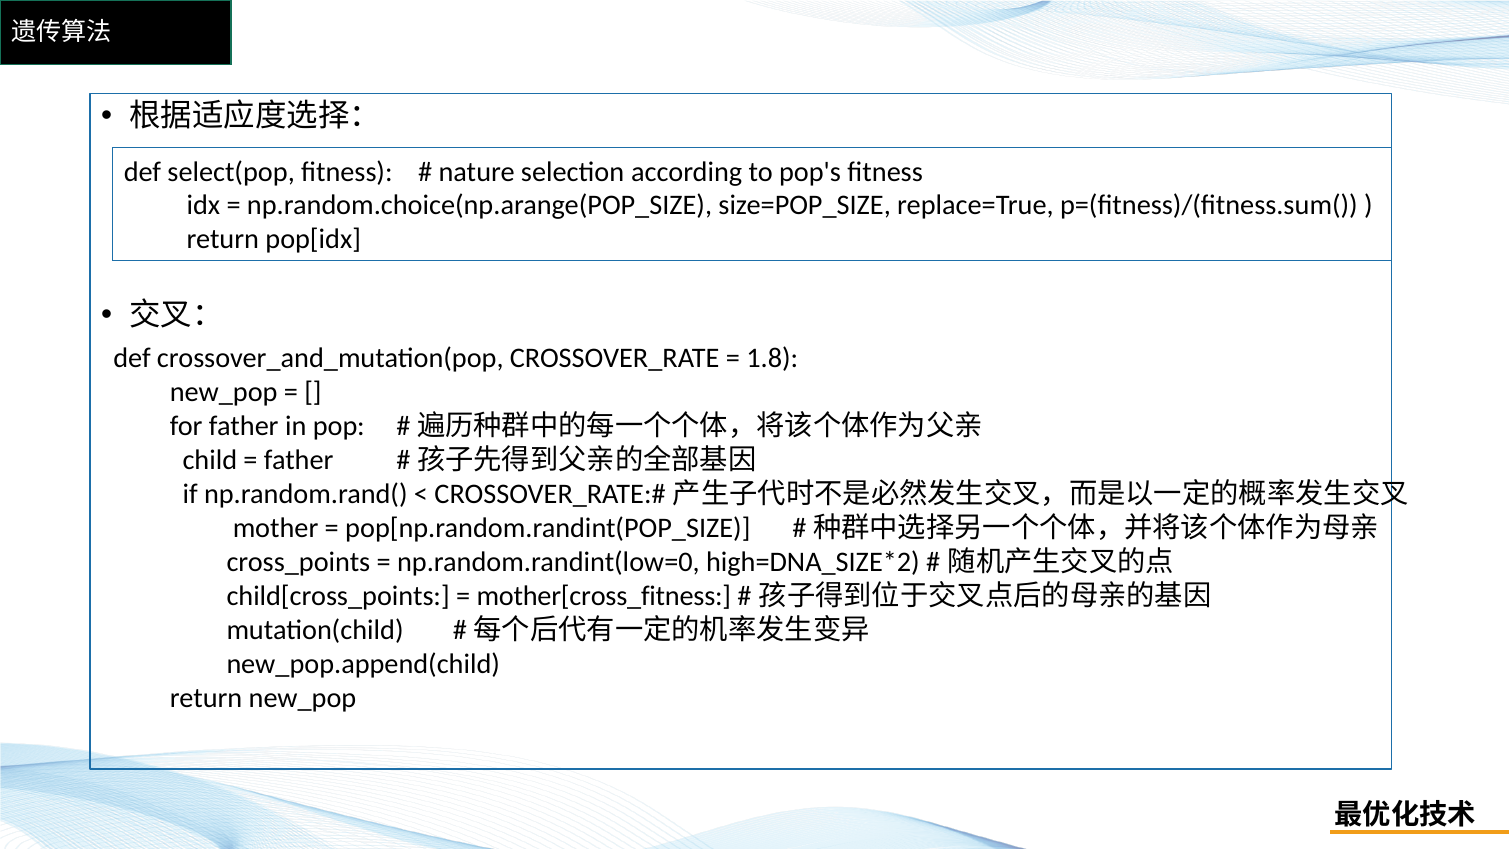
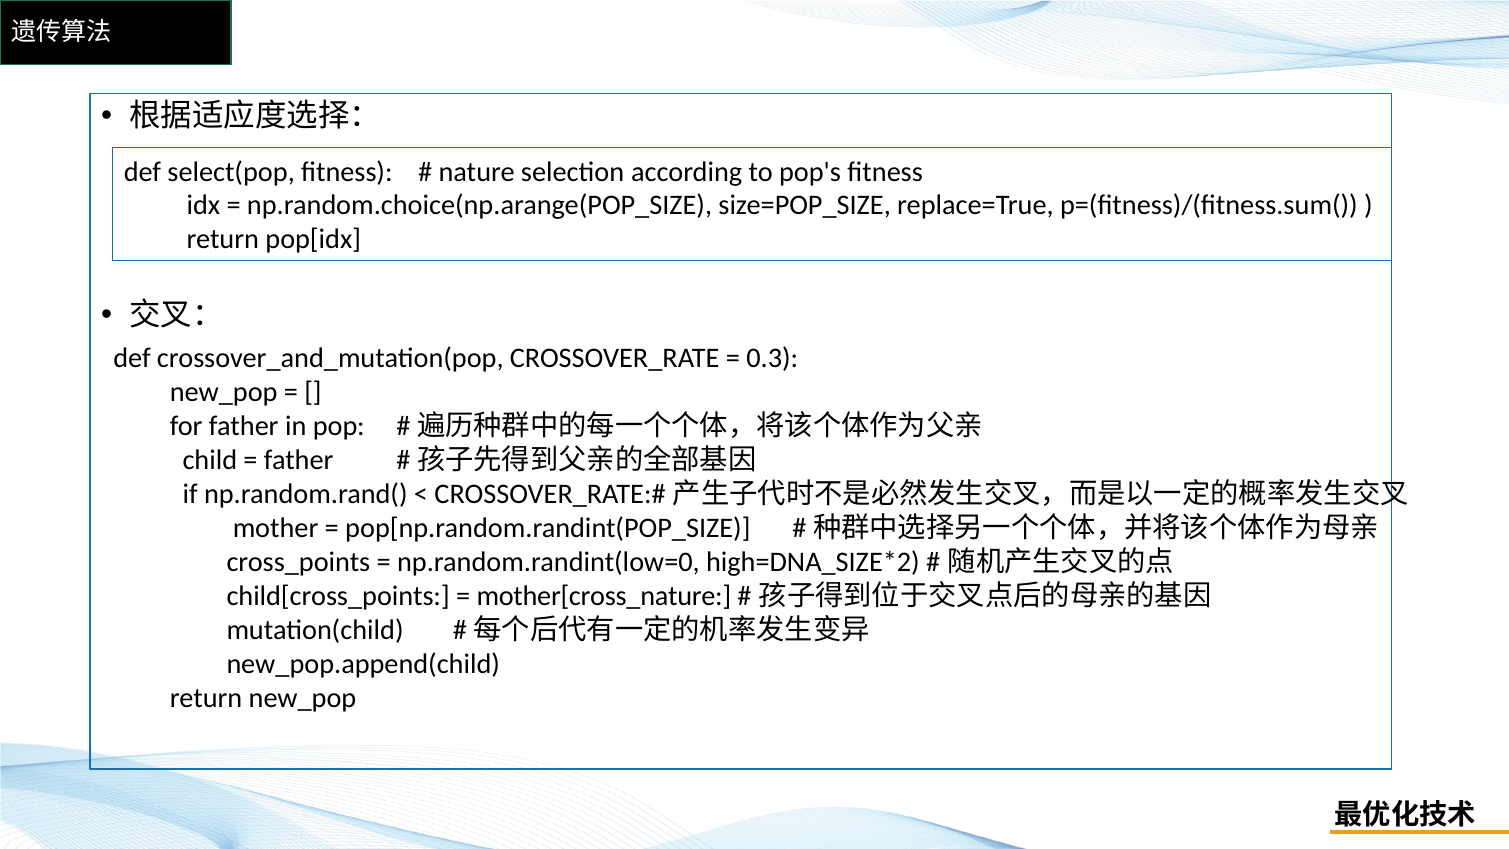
1.8: 1.8 -> 0.3
mother[cross_fitness: mother[cross_fitness -> mother[cross_nature
